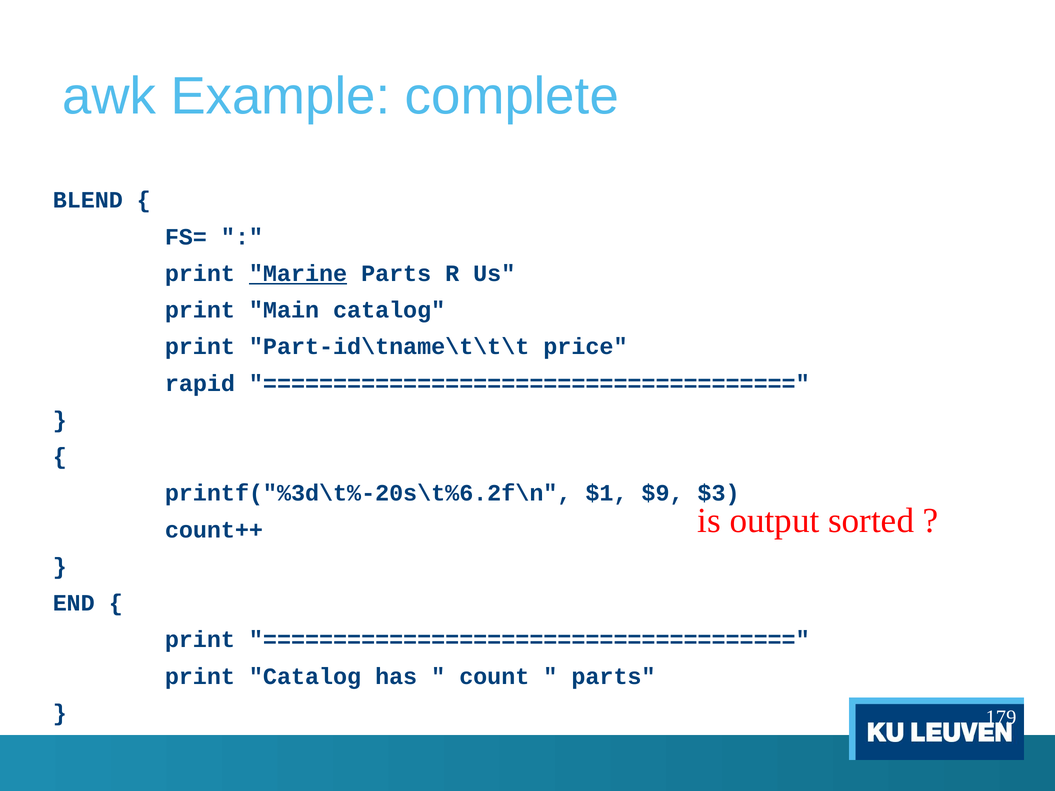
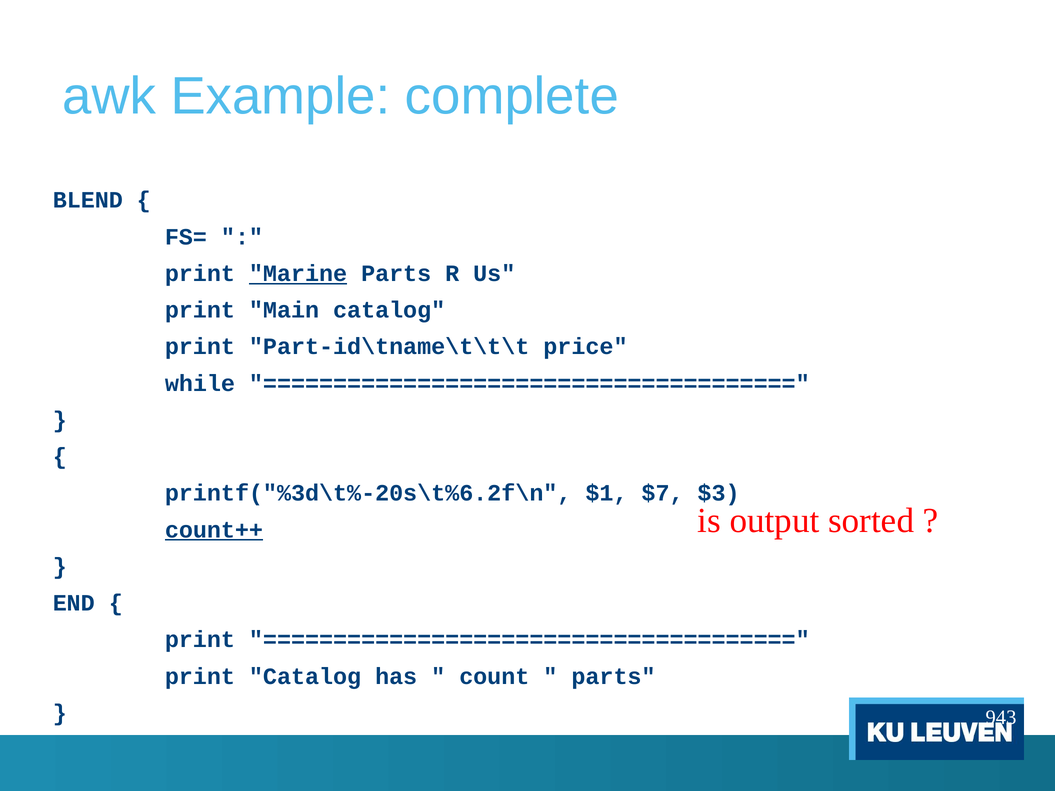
rapid: rapid -> while
$9: $9 -> $7
count++ underline: none -> present
179: 179 -> 943
